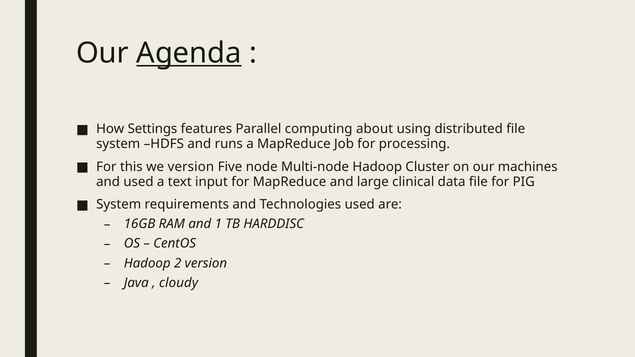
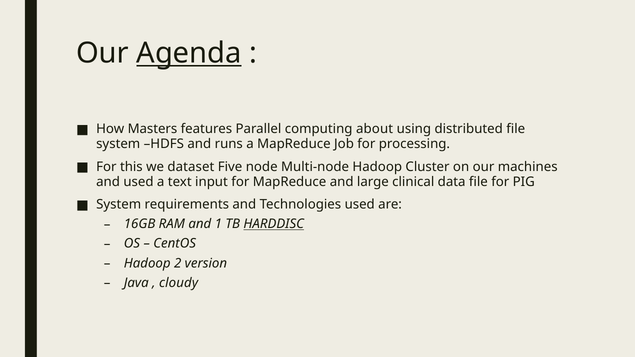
Settings: Settings -> Masters
we version: version -> dataset
HARDDISC underline: none -> present
